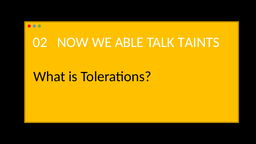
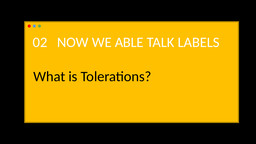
TAINTS: TAINTS -> LABELS
